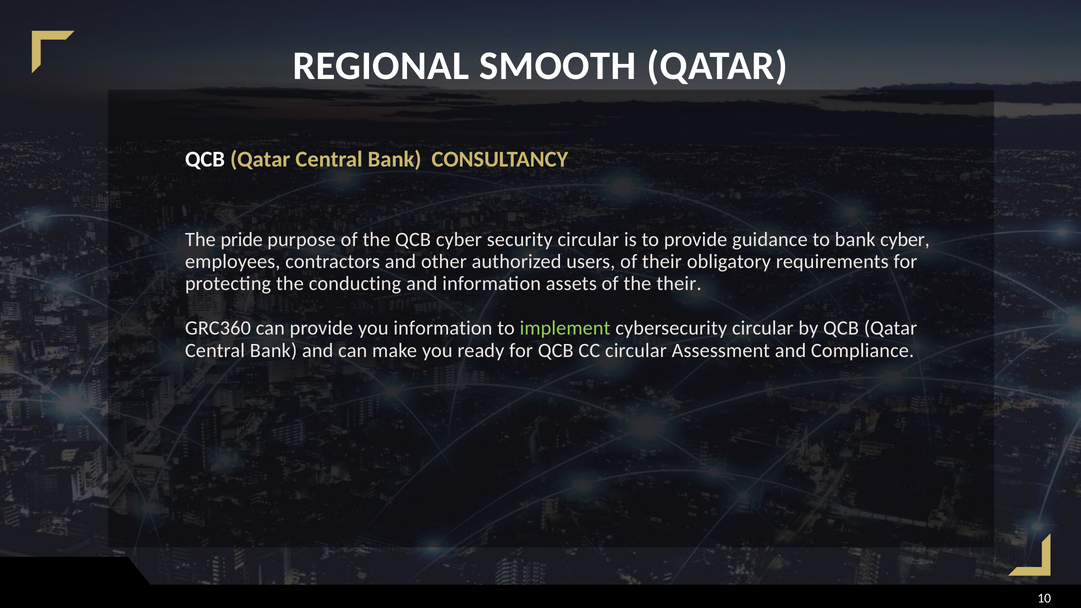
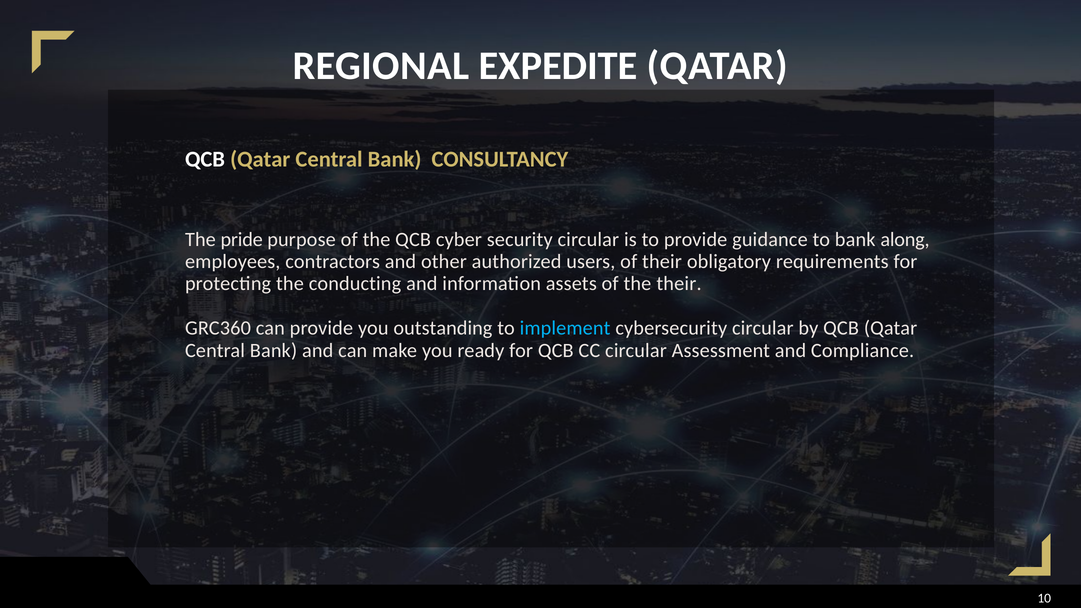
SMOOTH: SMOOTH -> EXPEDITE
bank cyber: cyber -> along
you information: information -> outstanding
implement colour: light green -> light blue
